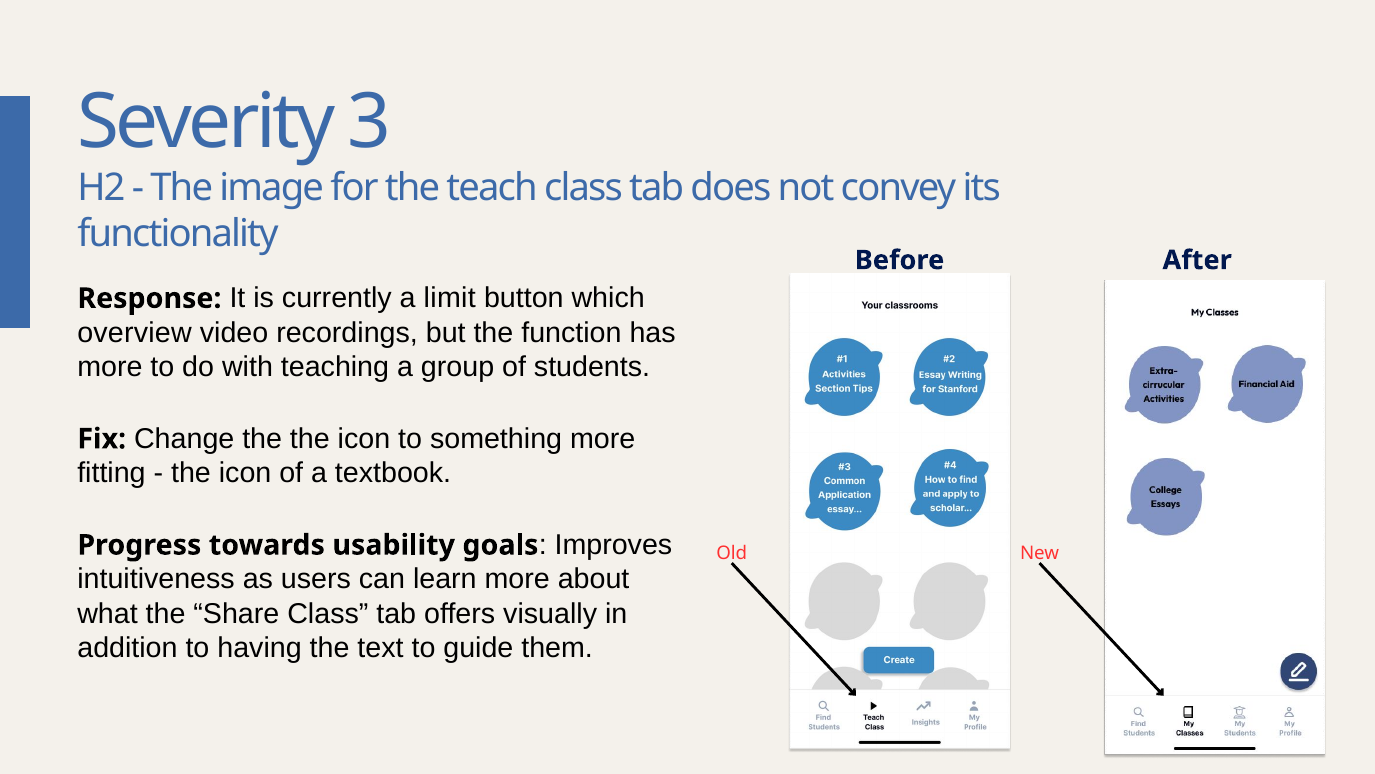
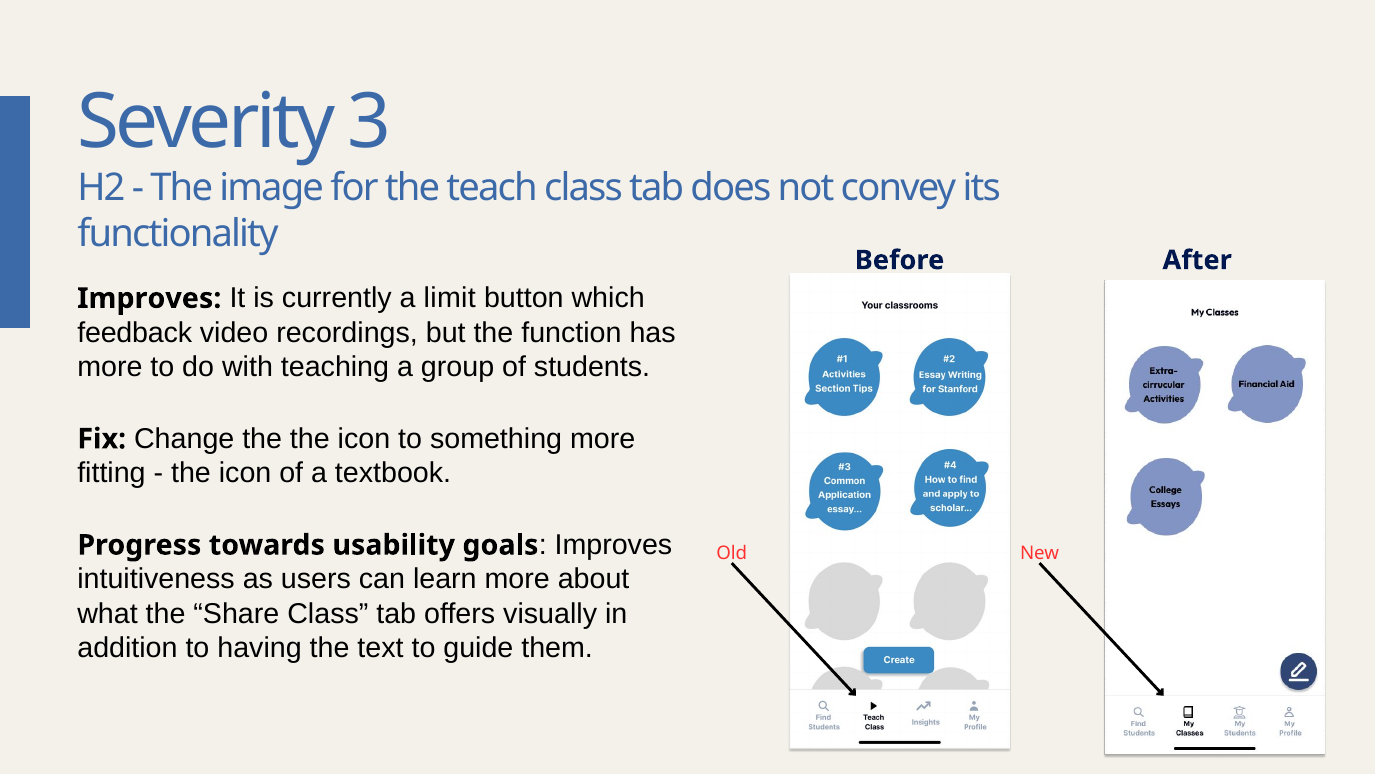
Response at (149, 298): Response -> Improves
overview: overview -> feedback
